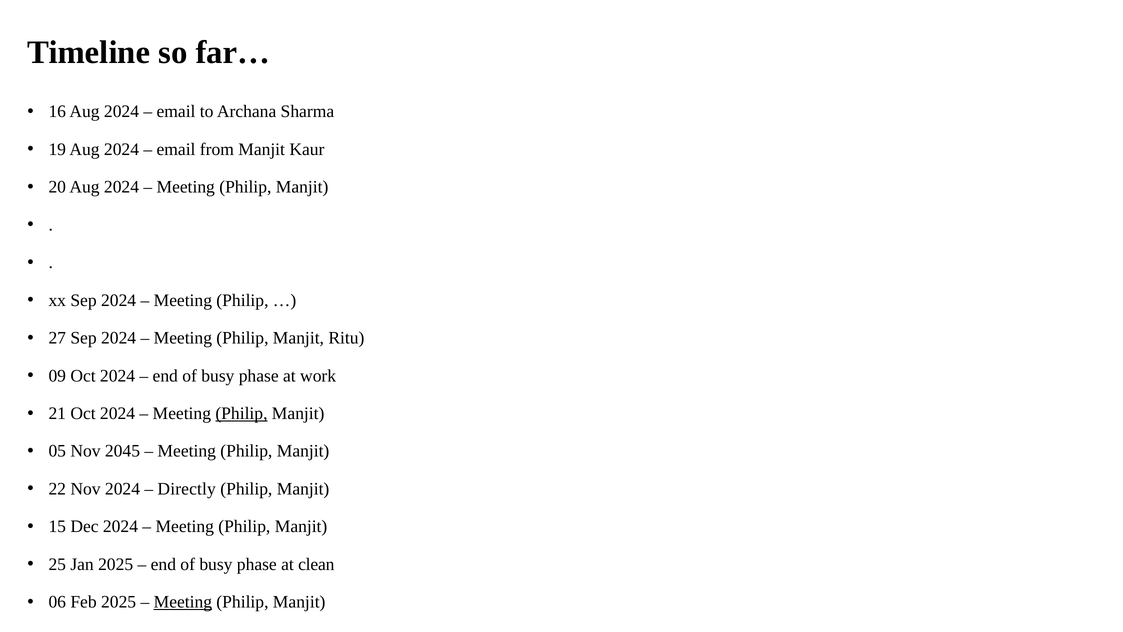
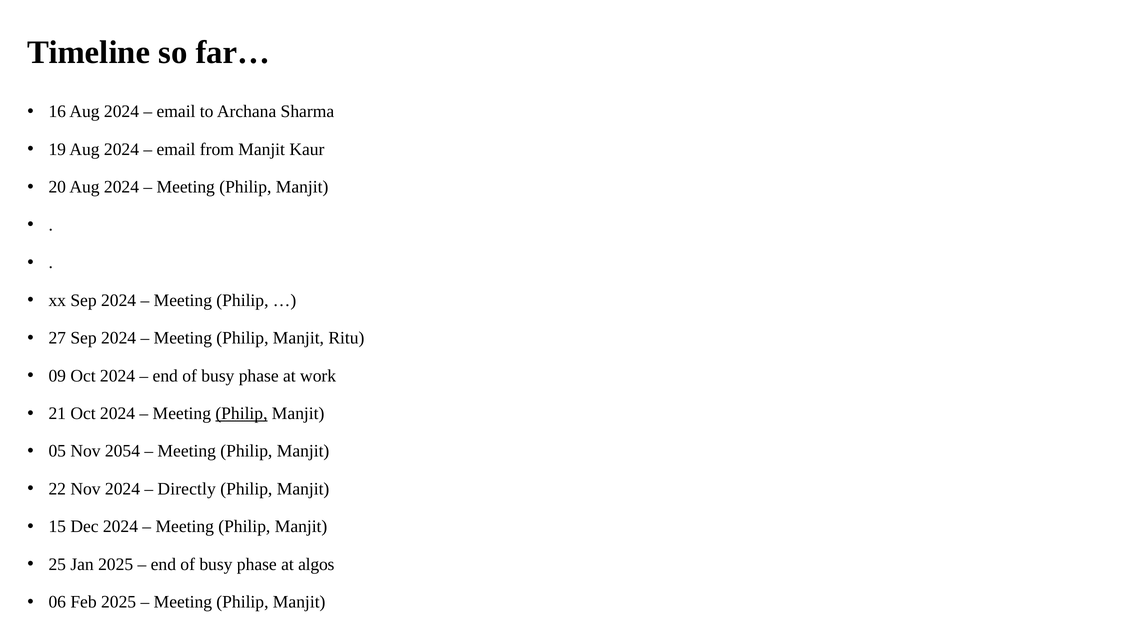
2045: 2045 -> 2054
clean: clean -> algos
Meeting at (183, 602) underline: present -> none
